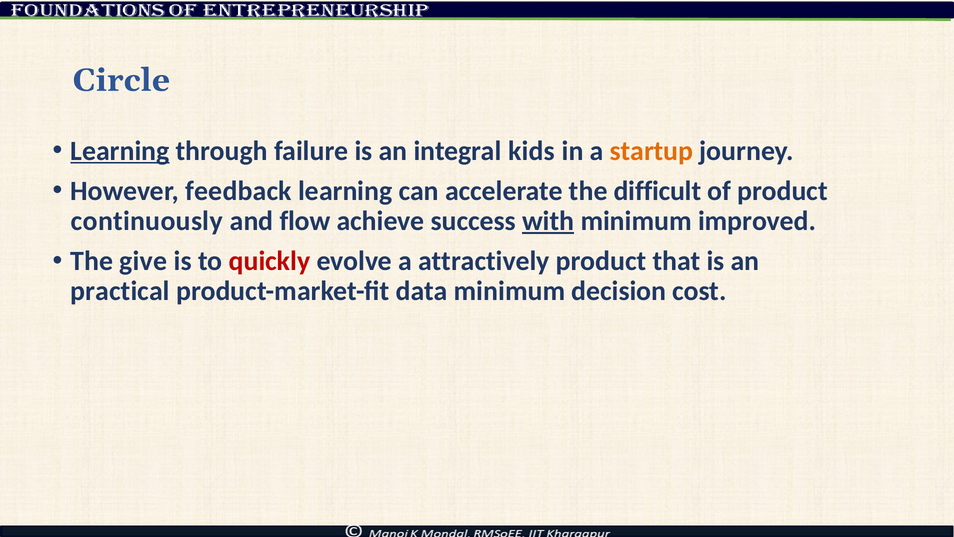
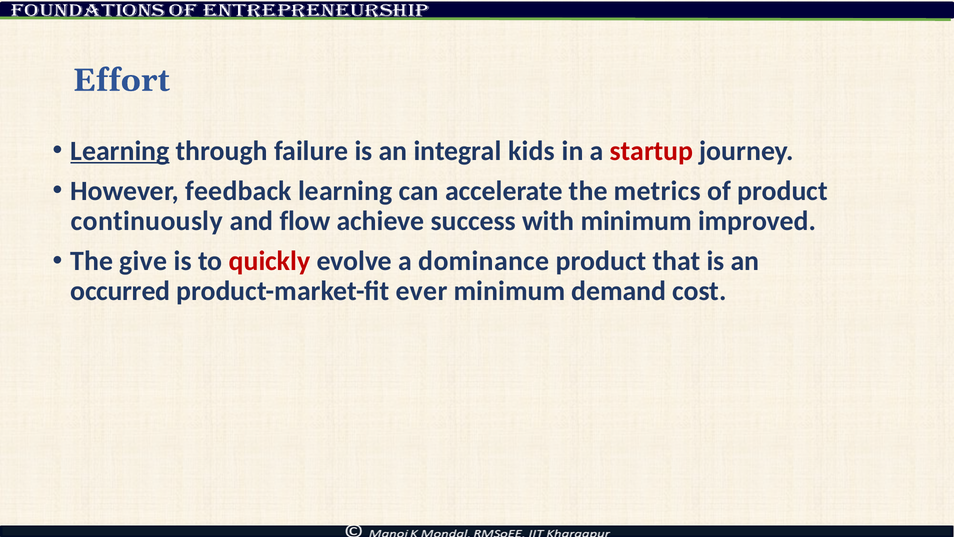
Circle: Circle -> Effort
startup colour: orange -> red
difficult: difficult -> metrics
with underline: present -> none
attractively: attractively -> dominance
practical: practical -> occurred
data: data -> ever
decision: decision -> demand
